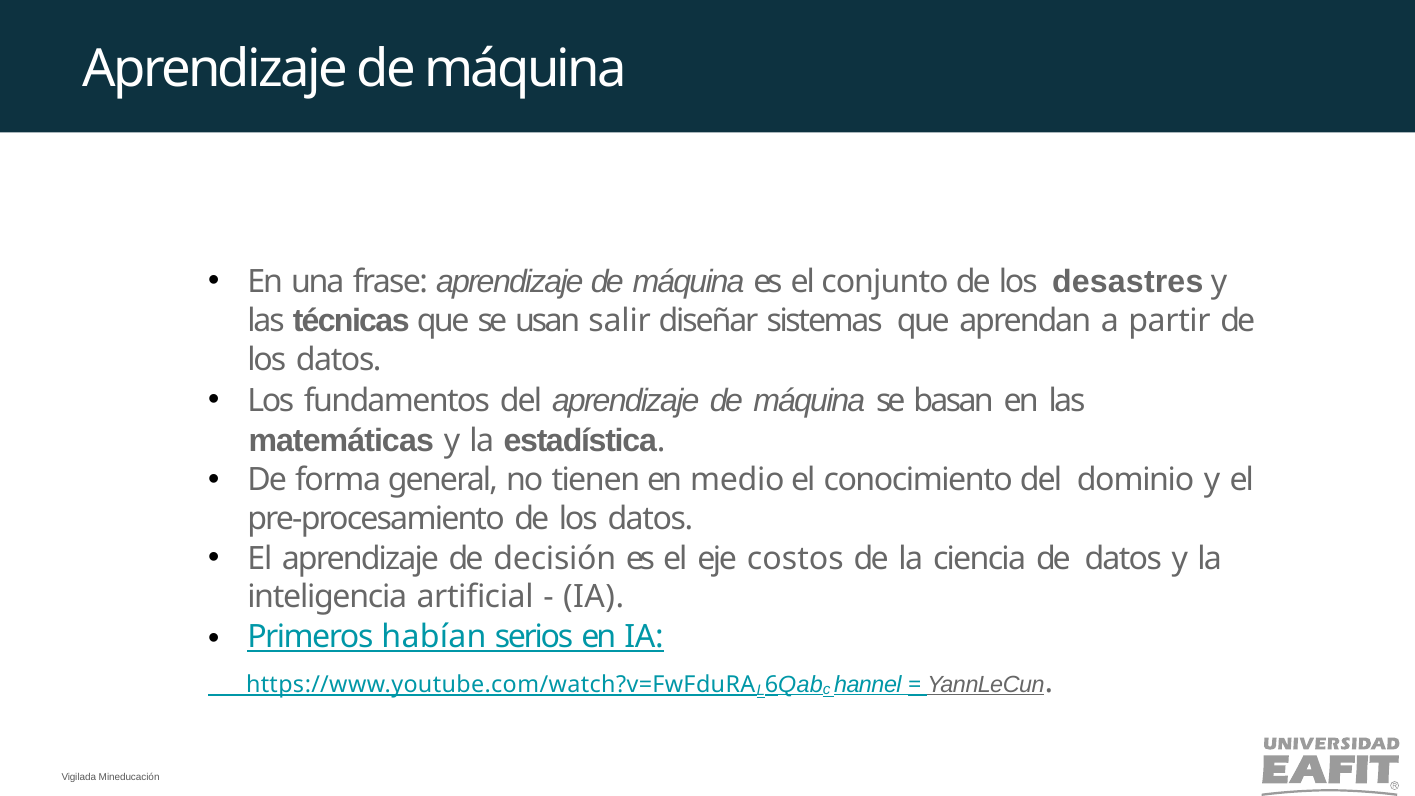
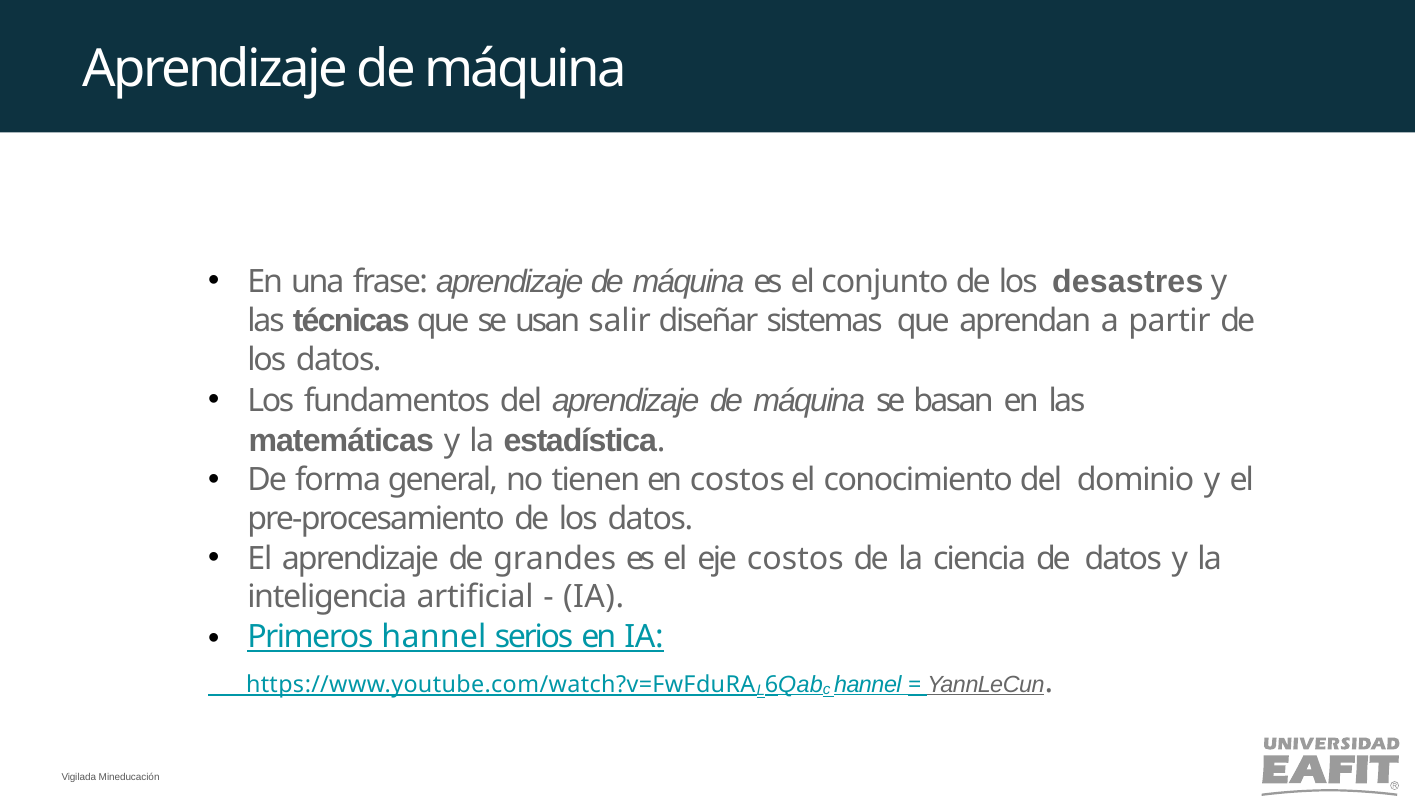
en medio: medio -> costos
decisión: decisión -> grandes
Primeros habían: habían -> hannel
